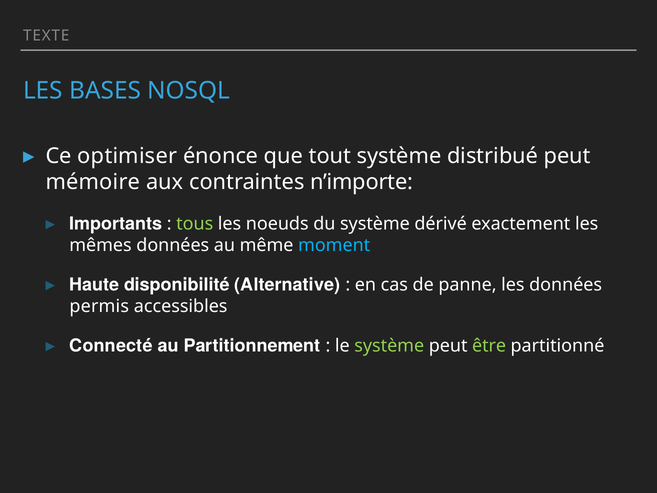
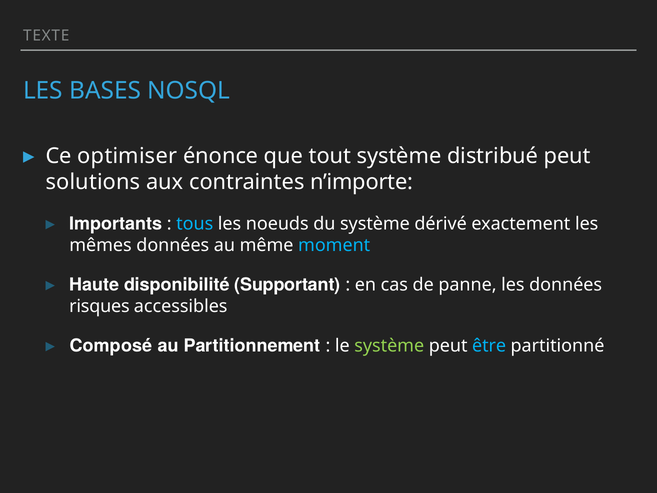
mémoire: mémoire -> solutions
tous colour: light green -> light blue
Alternative: Alternative -> Supportant
permis: permis -> risques
Connecté: Connecté -> Composé
être colour: light green -> light blue
